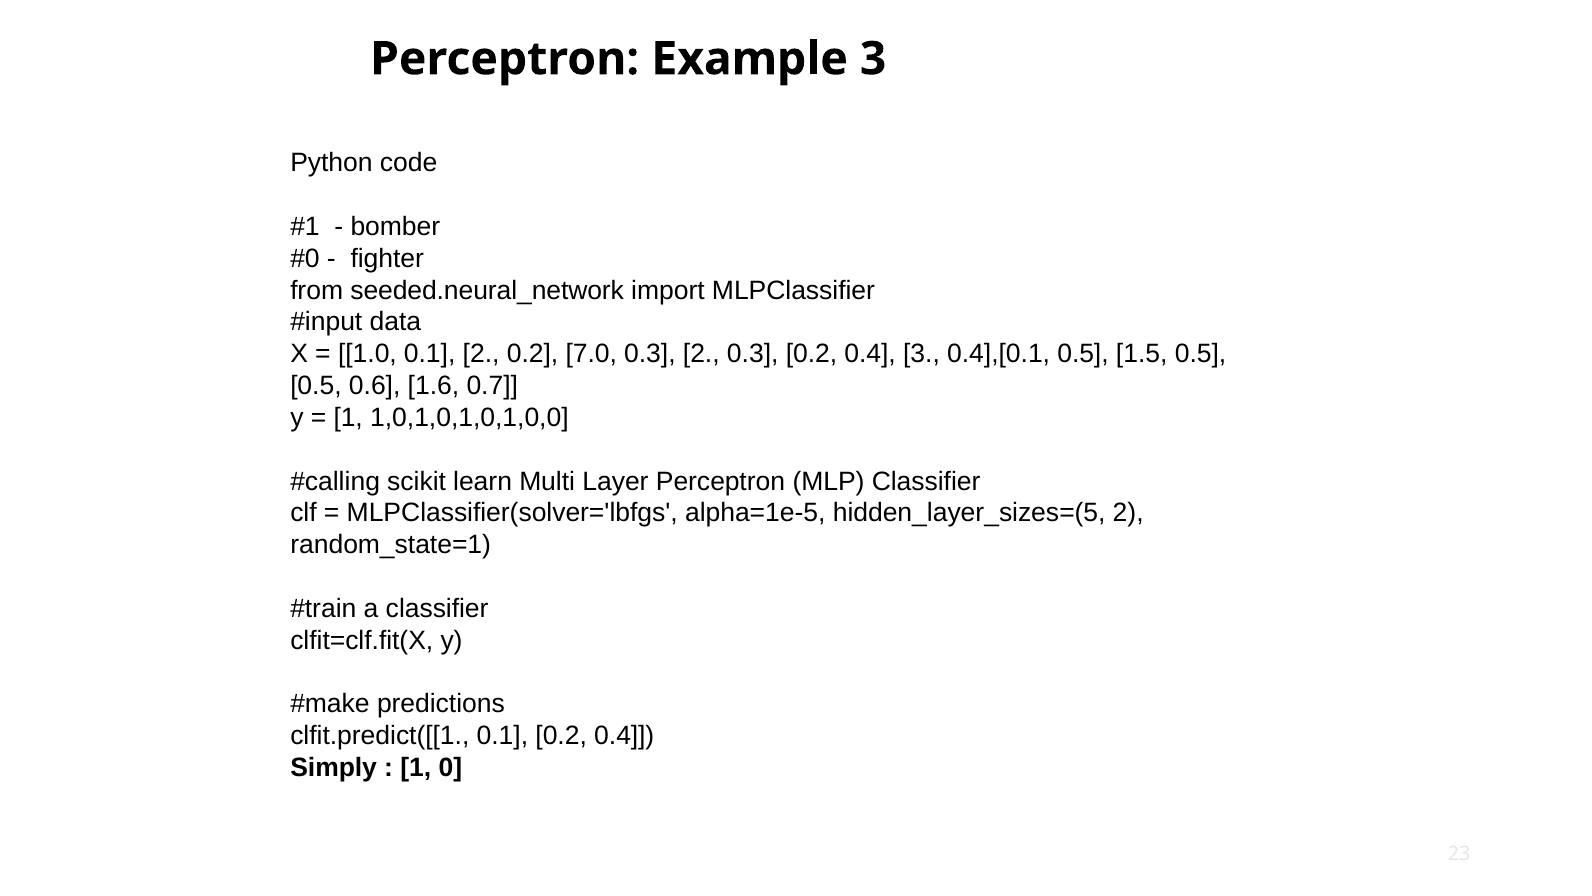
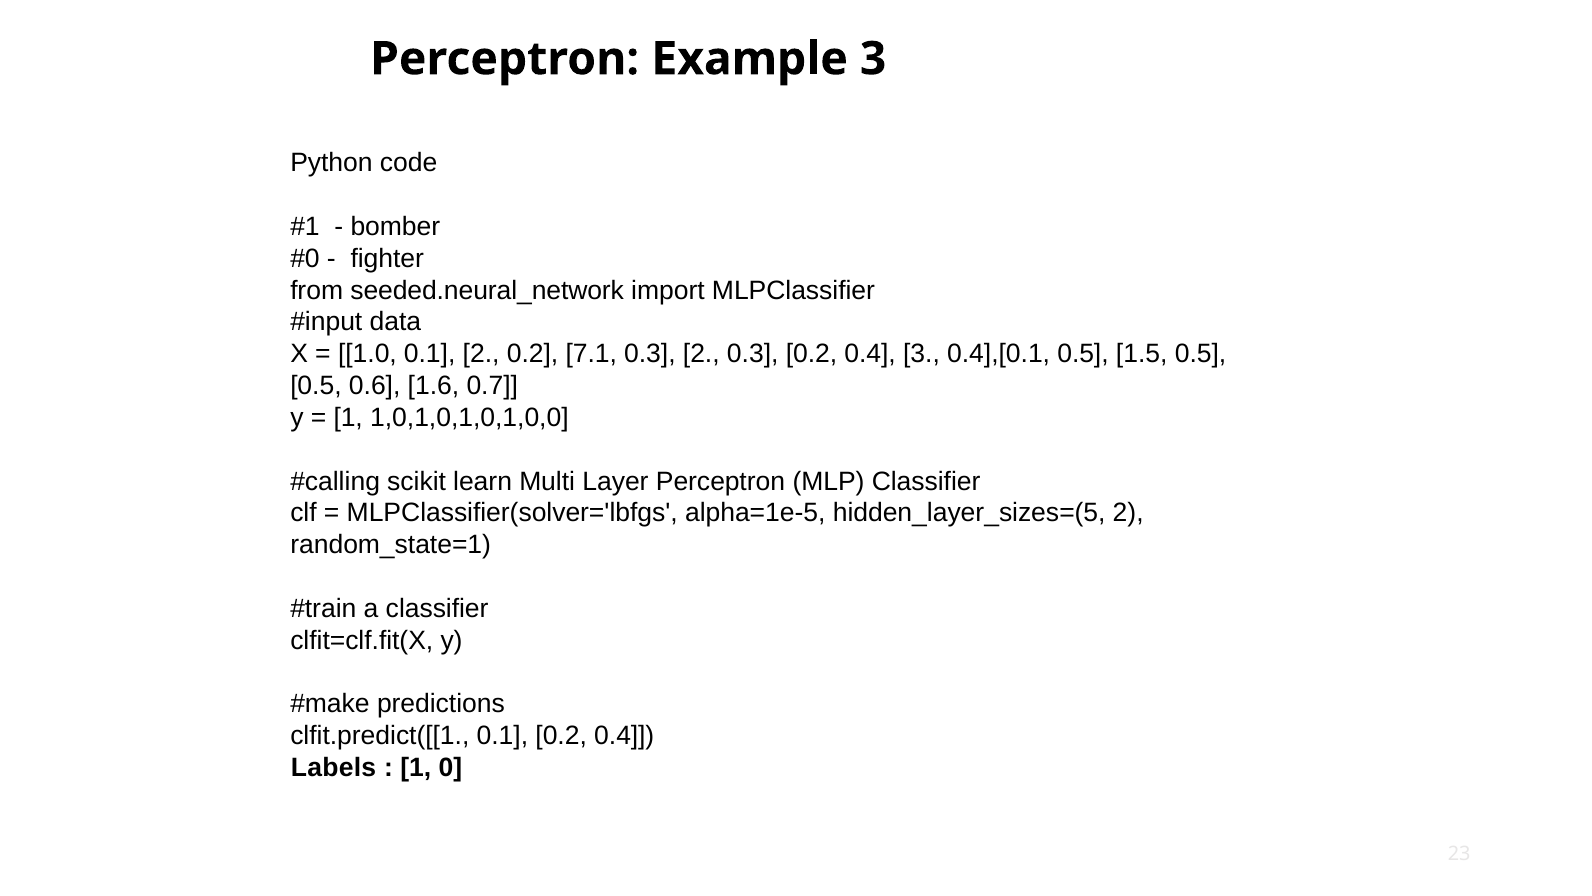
7.0: 7.0 -> 7.1
Simply: Simply -> Labels
